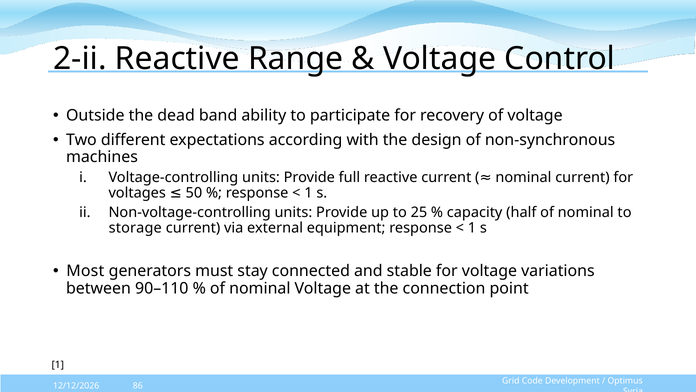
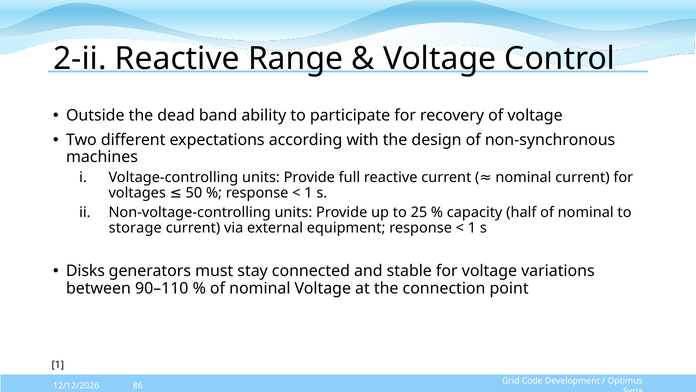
Most: Most -> Disks
